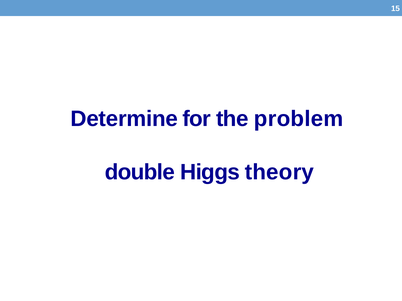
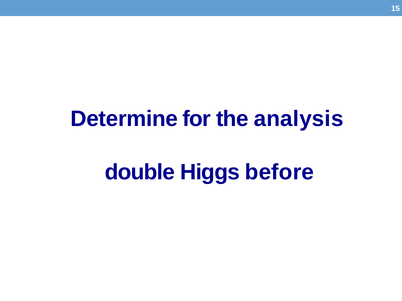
problem: problem -> analysis
theory: theory -> before
